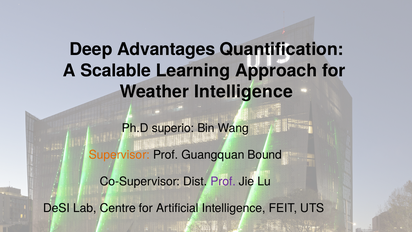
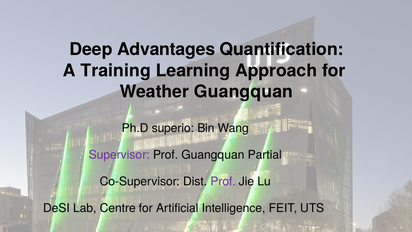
Scalable: Scalable -> Training
Weather Intelligence: Intelligence -> Guangquan
Supervisor colour: orange -> purple
Bound: Bound -> Partial
